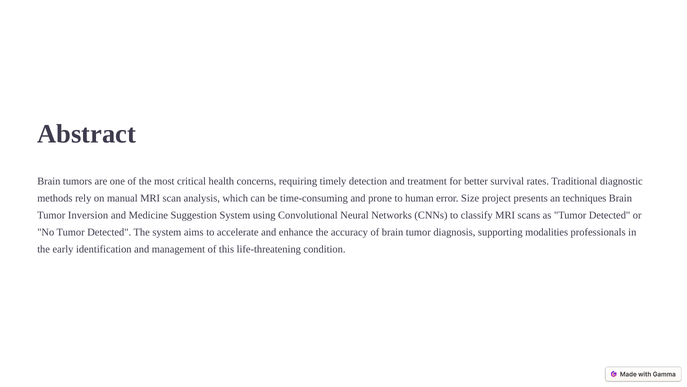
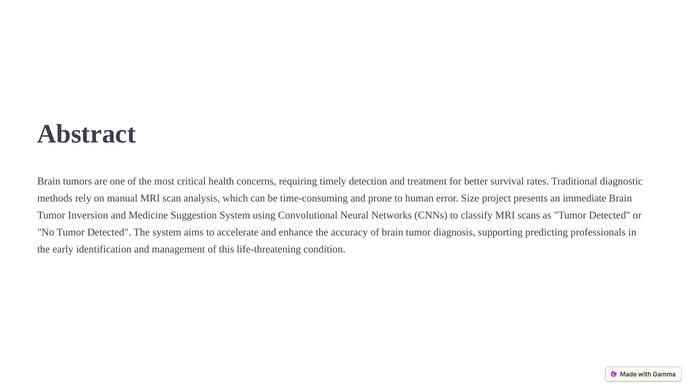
techniques: techniques -> immediate
modalities: modalities -> predicting
